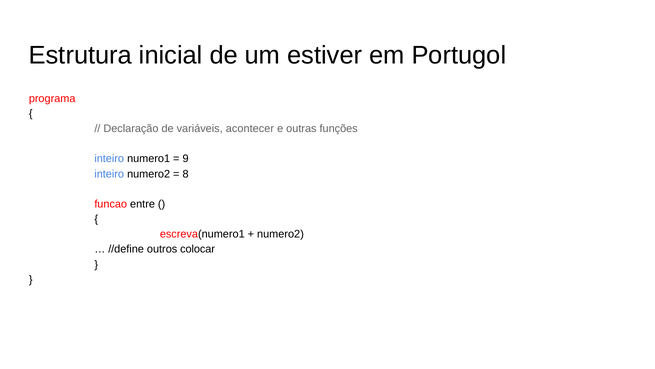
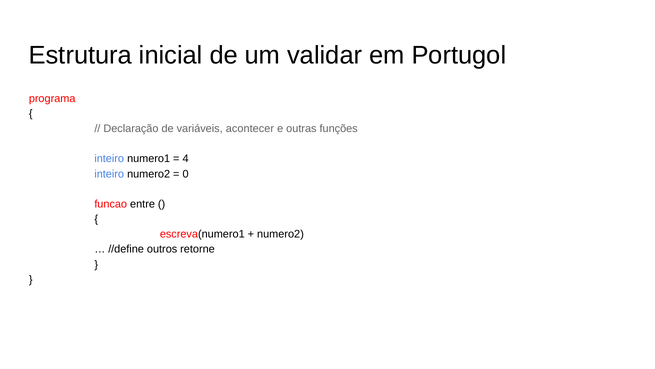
estiver: estiver -> validar
9: 9 -> 4
8: 8 -> 0
colocar: colocar -> retorne
